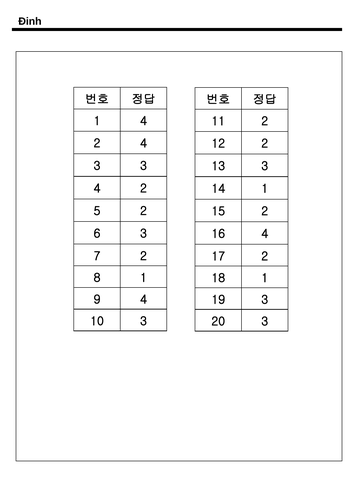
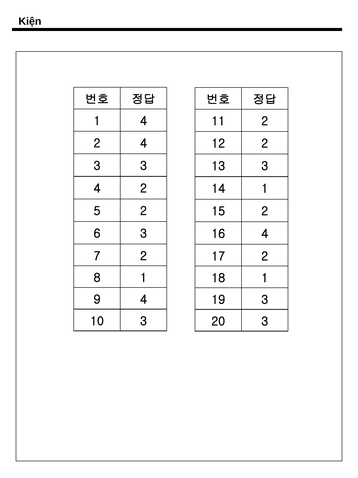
Đinh: Đinh -> Kiện
